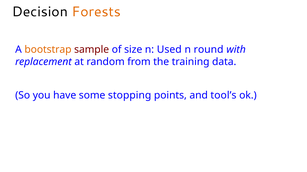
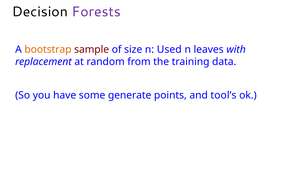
Forests colour: orange -> purple
round: round -> leaves
stopping: stopping -> generate
